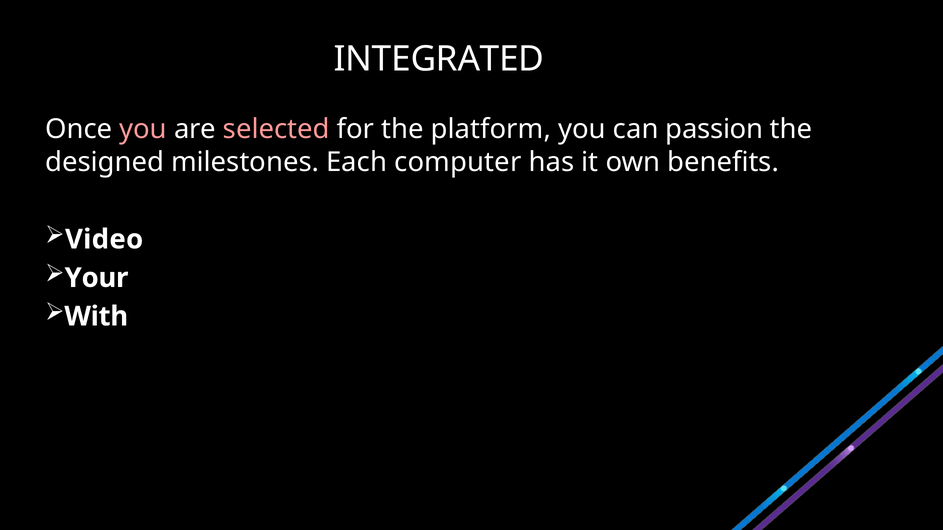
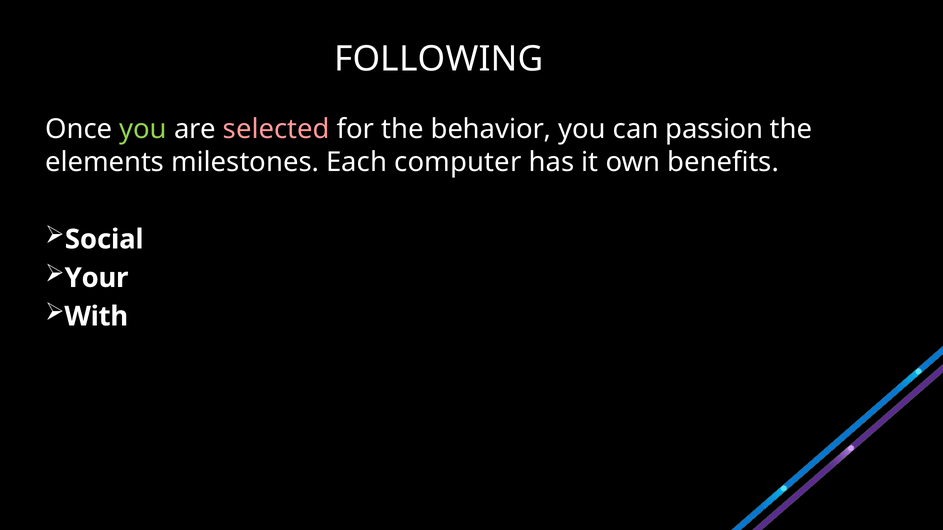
INTEGRATED: INTEGRATED -> FOLLOWING
you at (143, 129) colour: pink -> light green
platform: platform -> behavior
designed: designed -> elements
Video: Video -> Social
